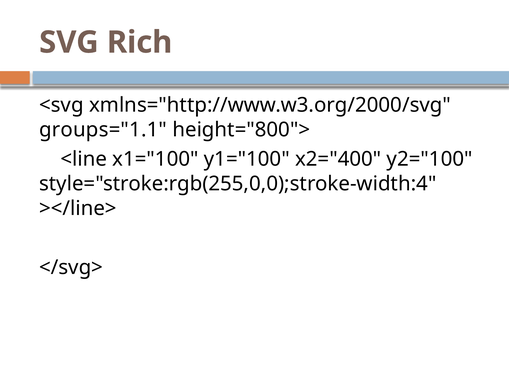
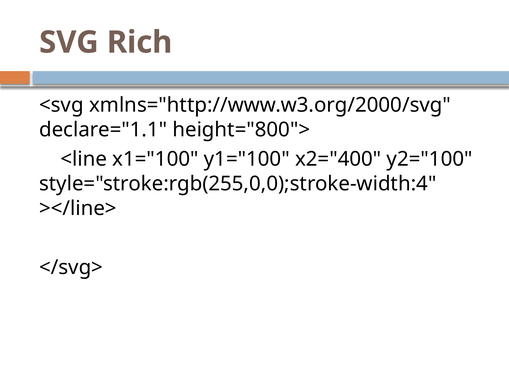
groups="1.1: groups="1.1 -> declare="1.1
